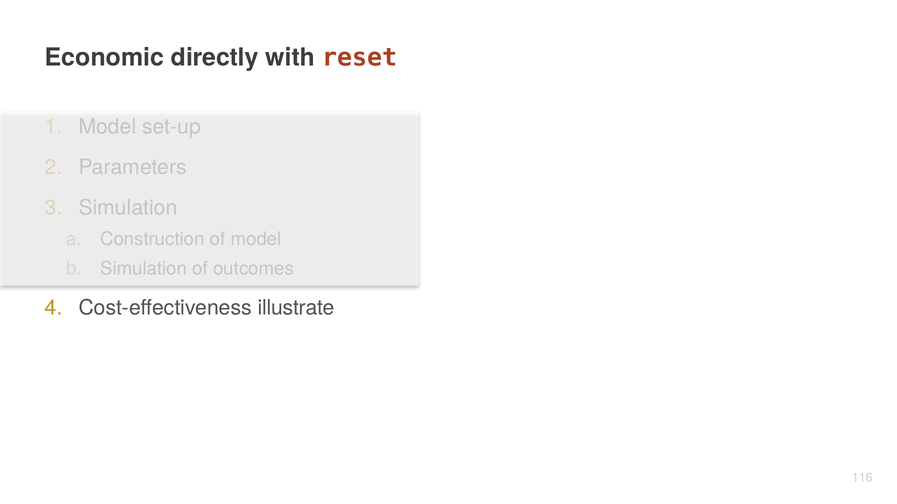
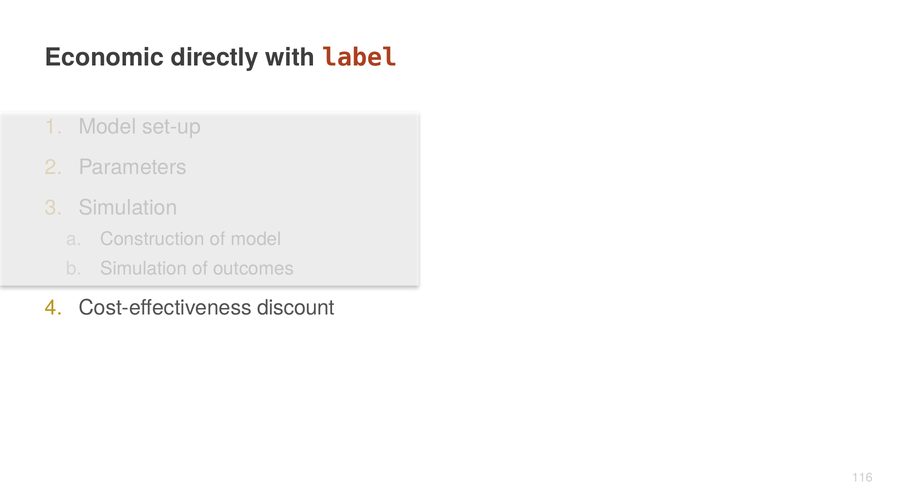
reset: reset -> label
illustrate: illustrate -> discount
